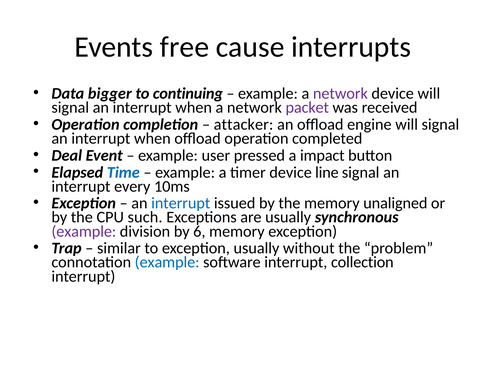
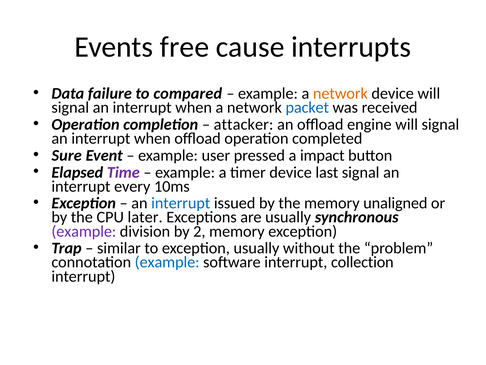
bigger: bigger -> failure
continuing: continuing -> compared
network at (340, 93) colour: purple -> orange
packet colour: purple -> blue
Deal: Deal -> Sure
Time colour: blue -> purple
line: line -> last
such: such -> later
6: 6 -> 2
